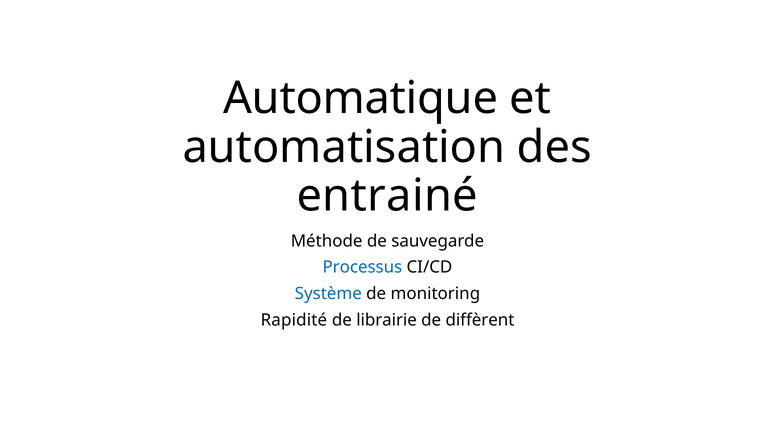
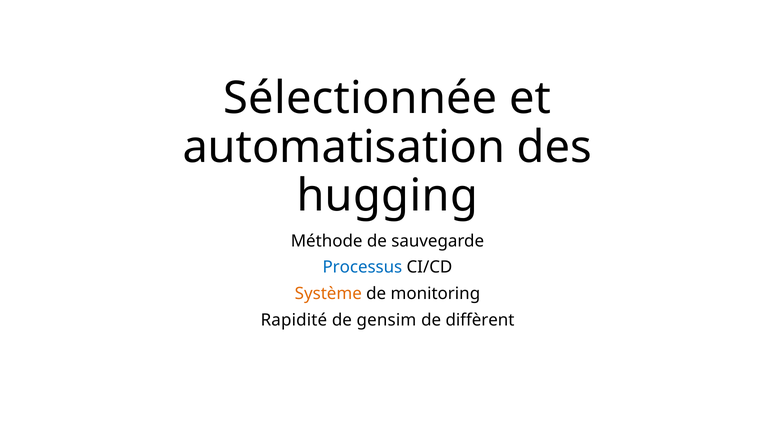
Automatique: Automatique -> Sélectionnée
entrainé: entrainé -> hugging
Système colour: blue -> orange
librairie: librairie -> gensim
